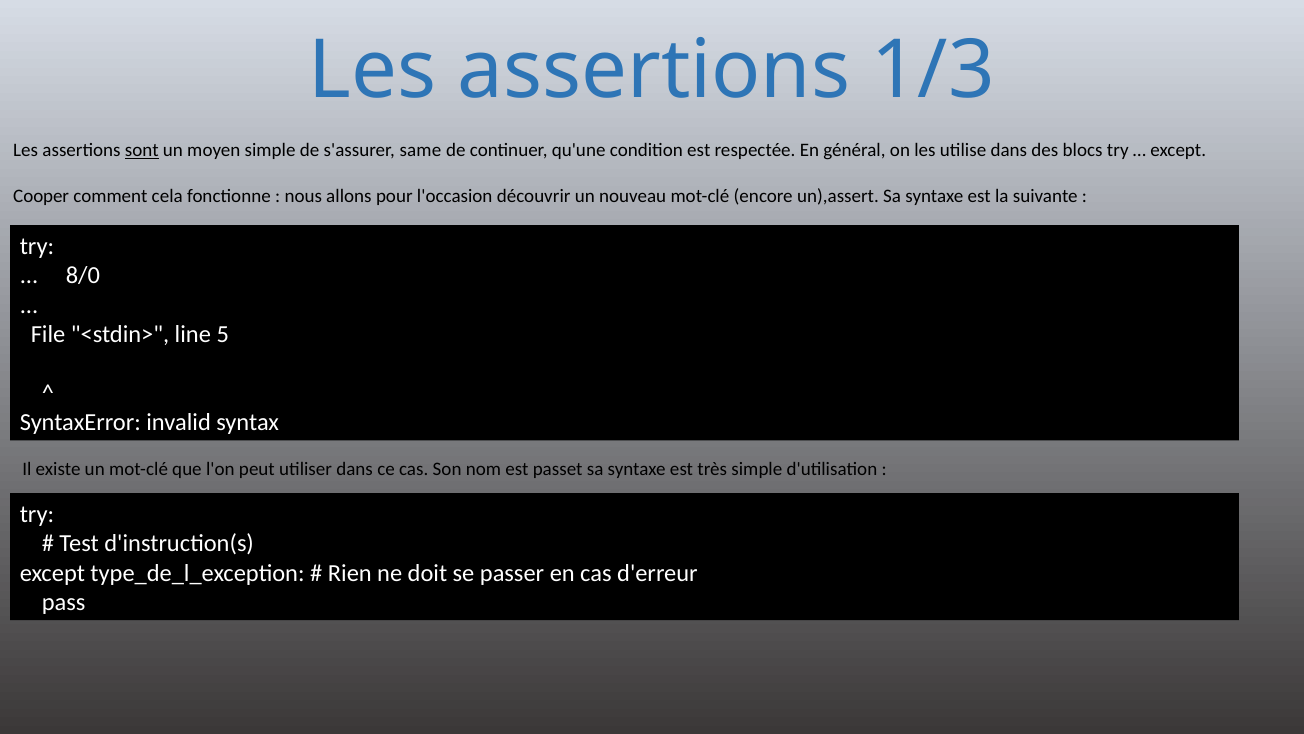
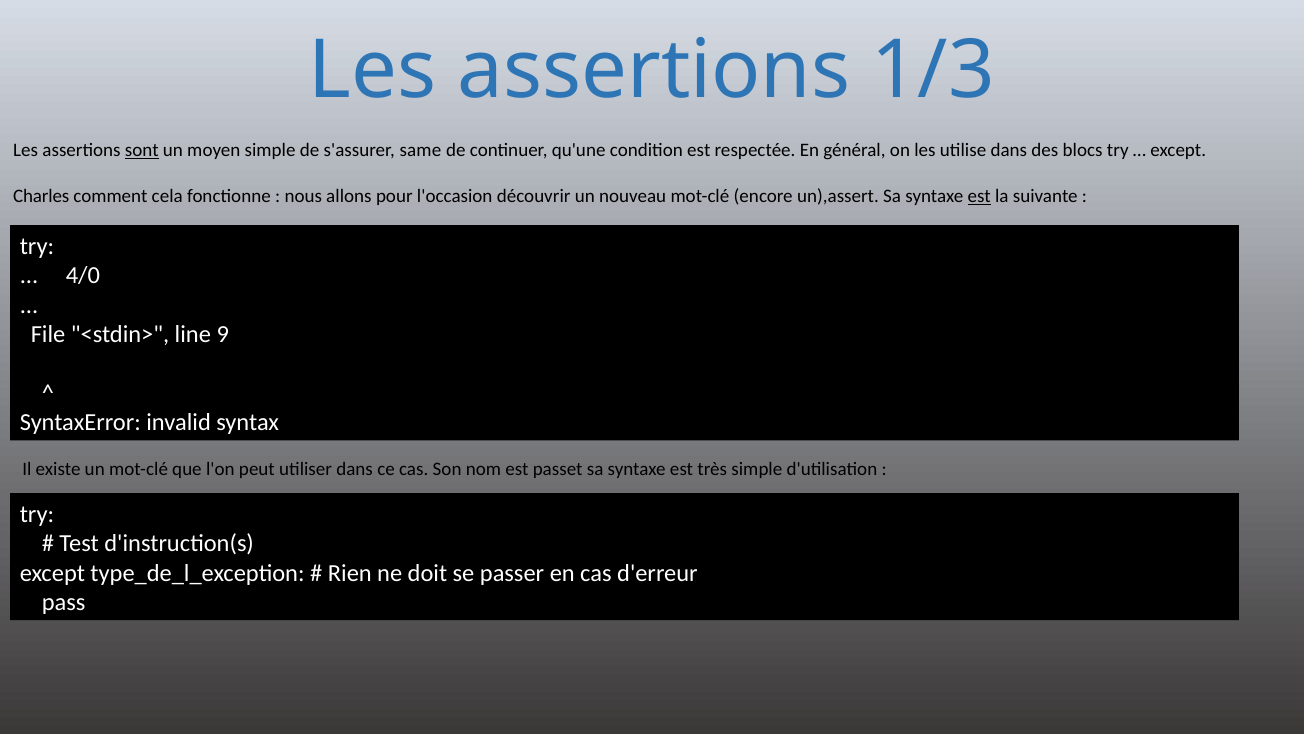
Cooper: Cooper -> Charles
est at (979, 196) underline: none -> present
8/0: 8/0 -> 4/0
5: 5 -> 9
